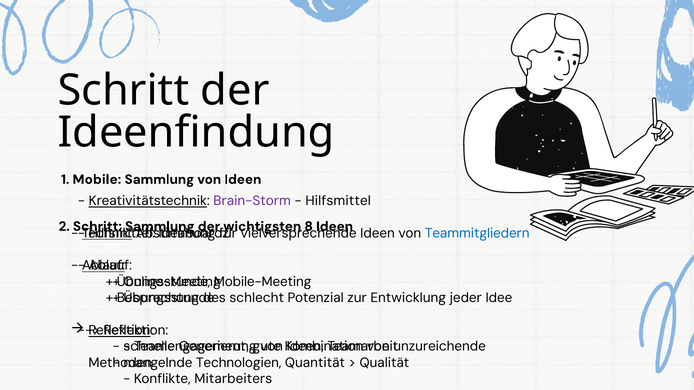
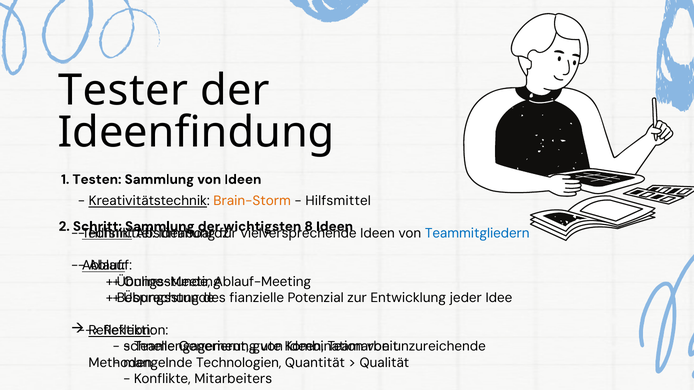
Schritt at (123, 90): Schritt -> Tester
Mobile: Mobile -> Testen
Brain-Storm colour: purple -> orange
Mobile-Meeting: Mobile-Meeting -> Ablauf-Meeting
schlecht: schlecht -> fianzielle
